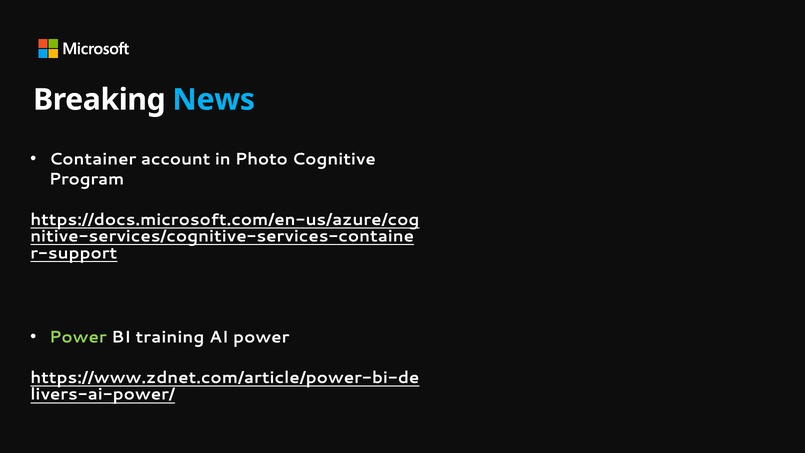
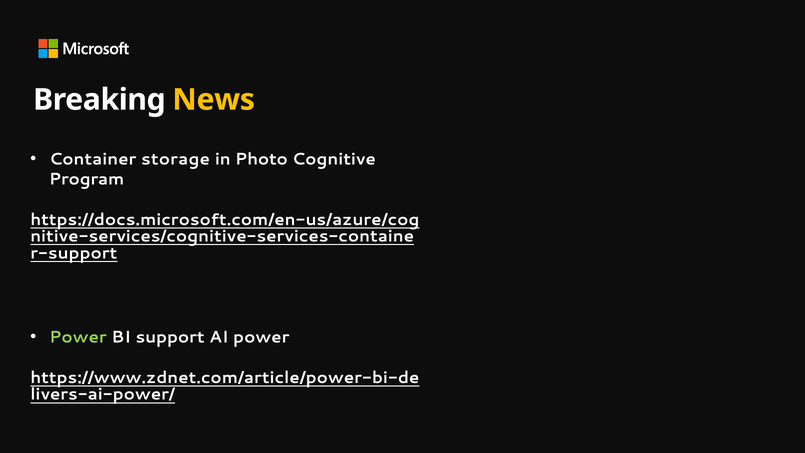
News colour: light blue -> yellow
account: account -> storage
training: training -> support
